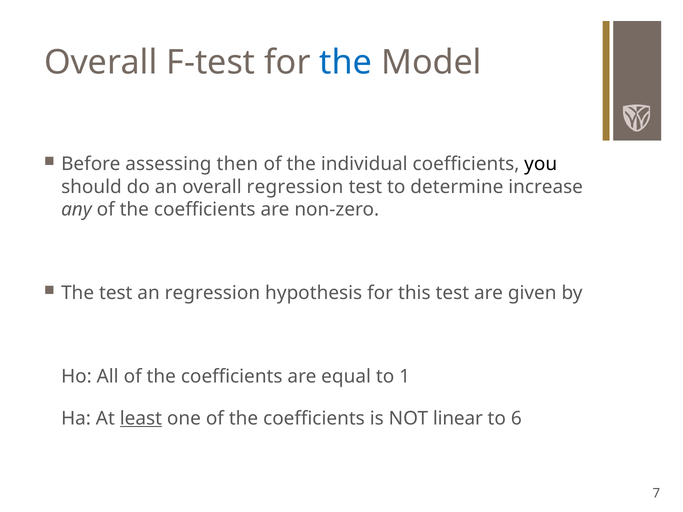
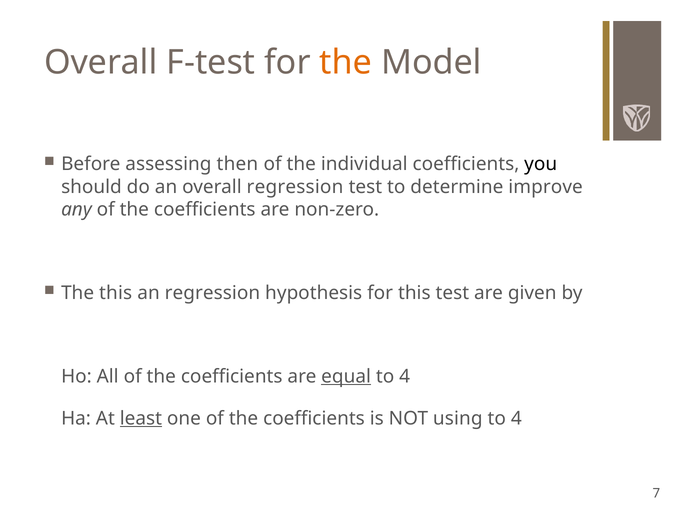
the at (346, 62) colour: blue -> orange
increase: increase -> improve
The test: test -> this
equal underline: none -> present
1 at (405, 377): 1 -> 4
linear: linear -> using
6 at (516, 418): 6 -> 4
